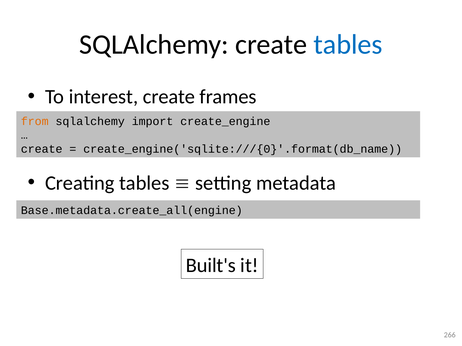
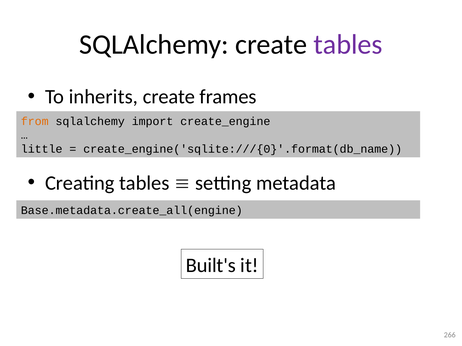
tables at (348, 45) colour: blue -> purple
interest: interest -> inherits
create at (42, 149): create -> little
